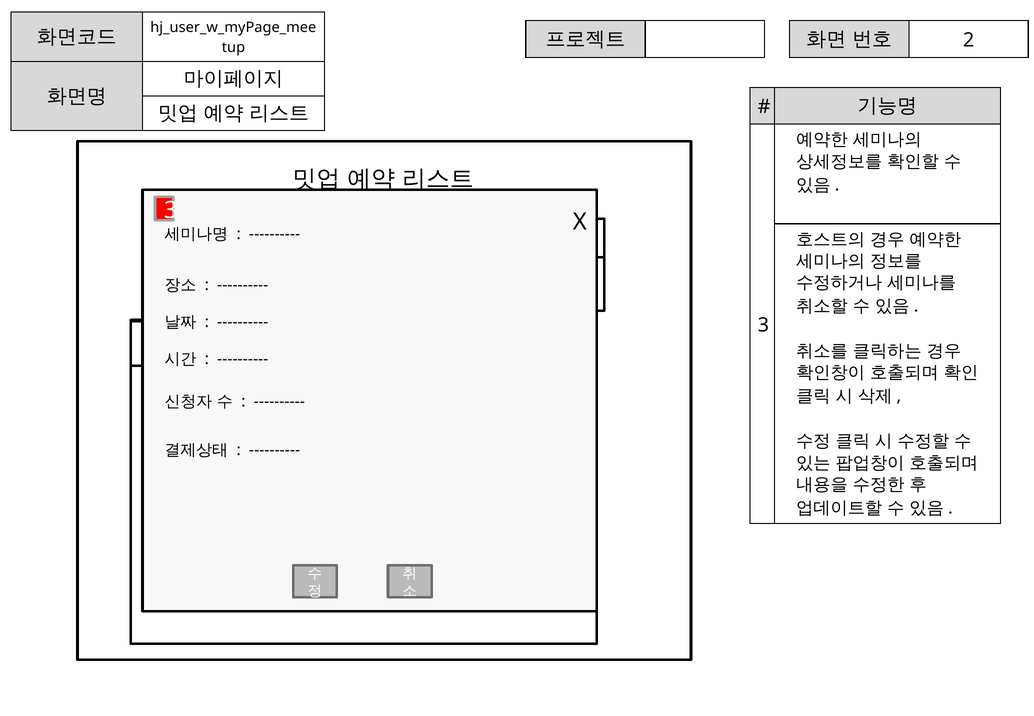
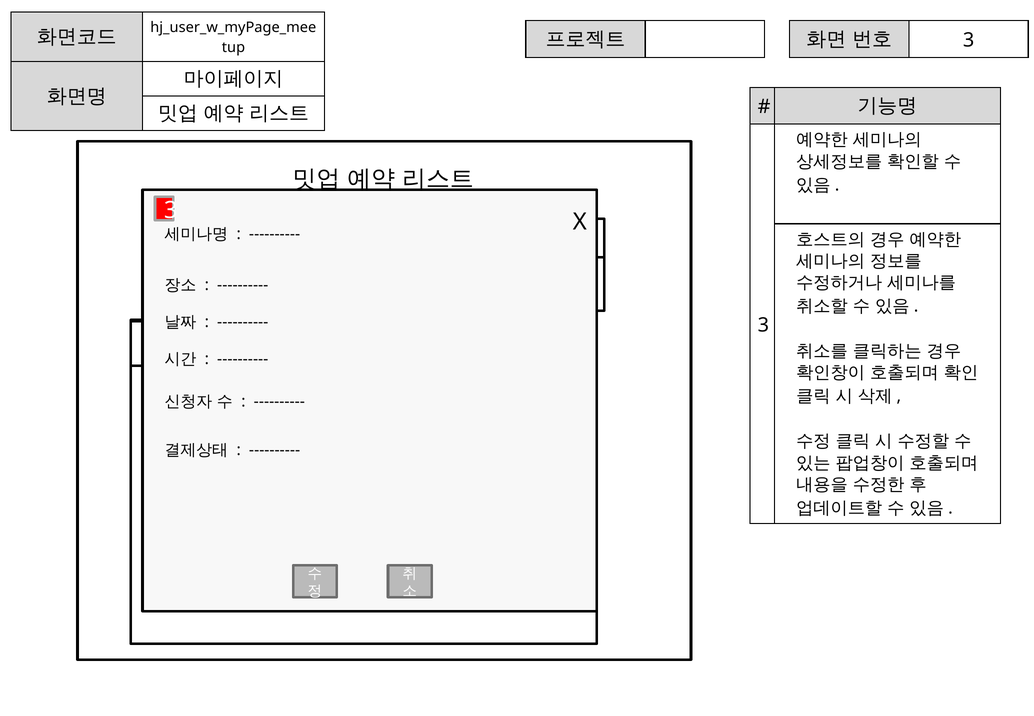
2 at (969, 40): 2 -> 3
